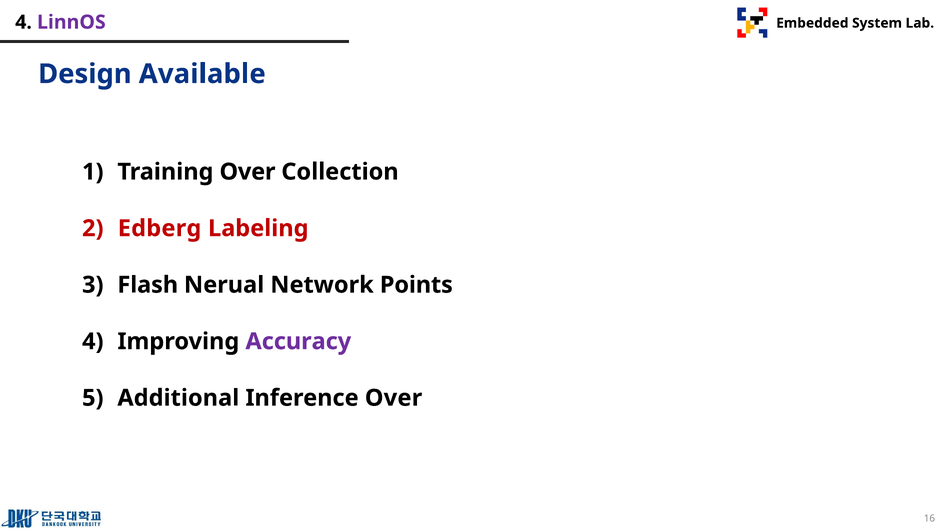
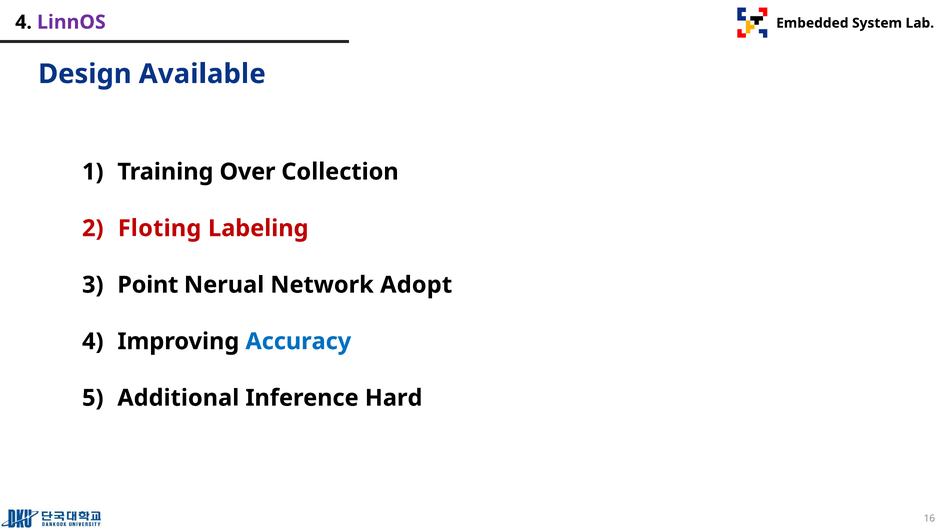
Edberg: Edberg -> Floting
Flash: Flash -> Point
Points: Points -> Adopt
Accuracy colour: purple -> blue
Inference Over: Over -> Hard
